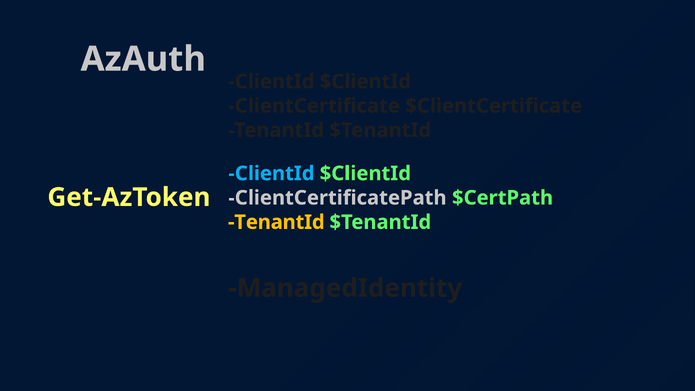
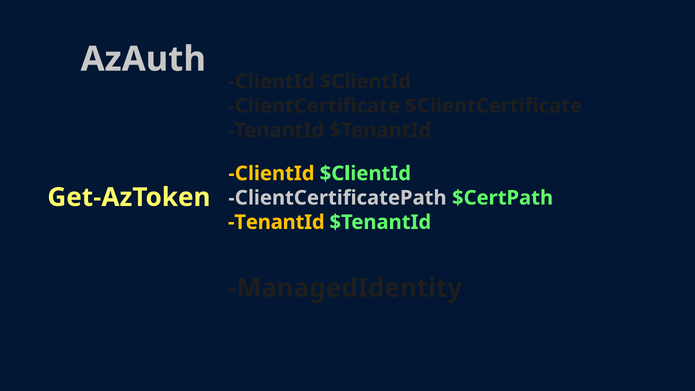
ClientId at (271, 173) colour: light blue -> yellow
